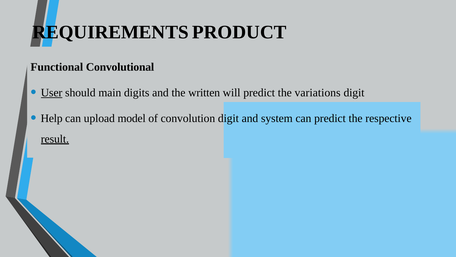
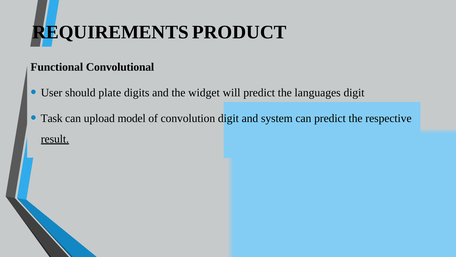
User underline: present -> none
main: main -> plate
written: written -> widget
variations: variations -> languages
Help: Help -> Task
